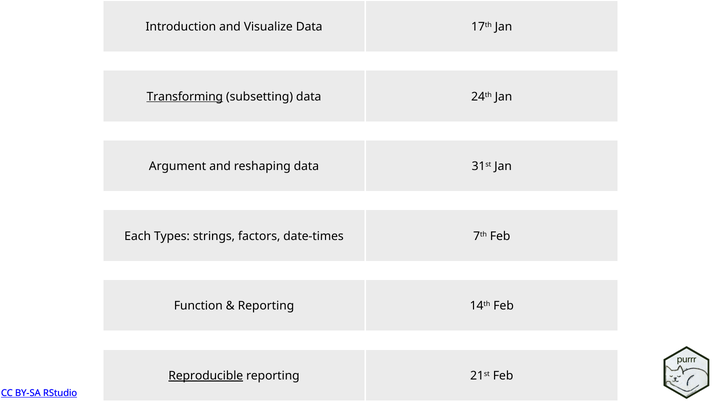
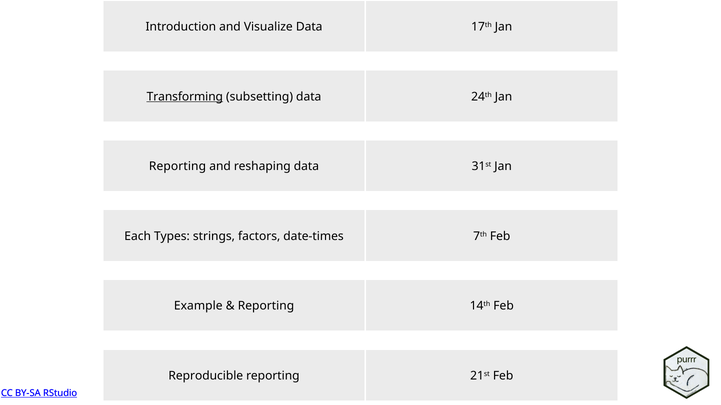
Argument at (178, 167): Argument -> Reporting
Function: Function -> Example
Reproducible underline: present -> none
